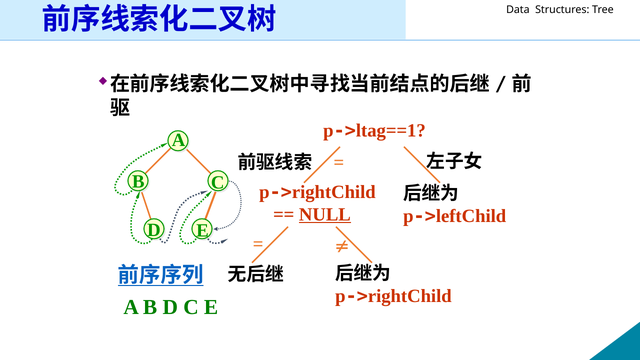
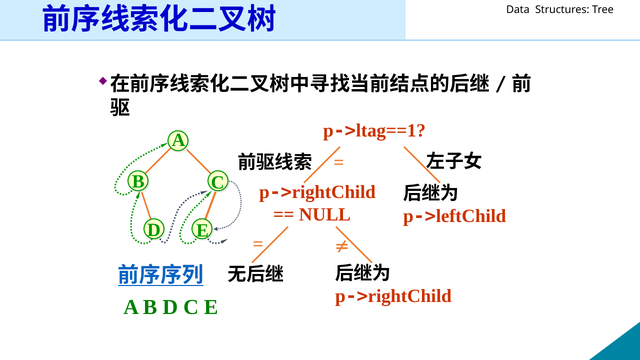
NULL underline: present -> none
